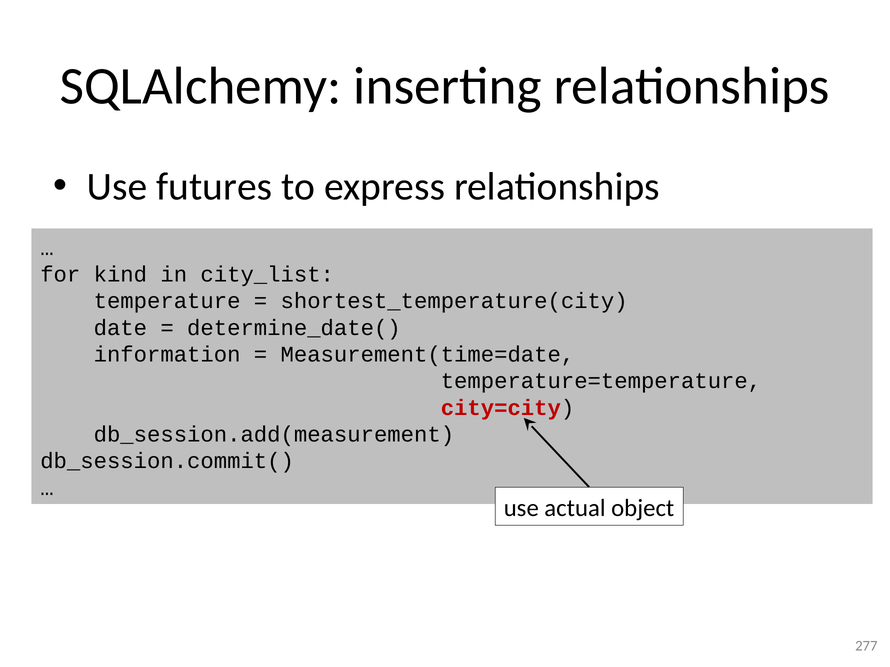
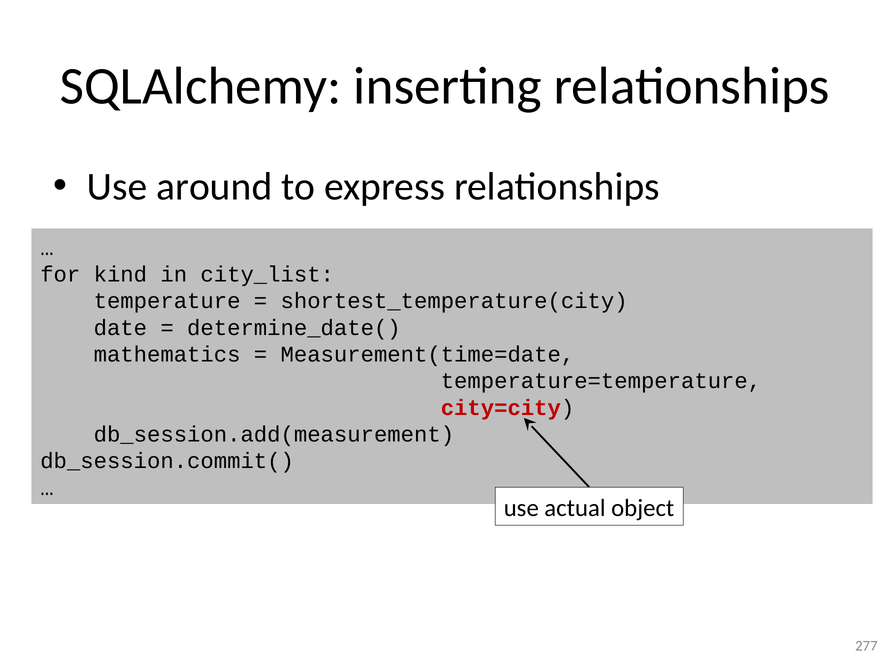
futures: futures -> around
information: information -> mathematics
